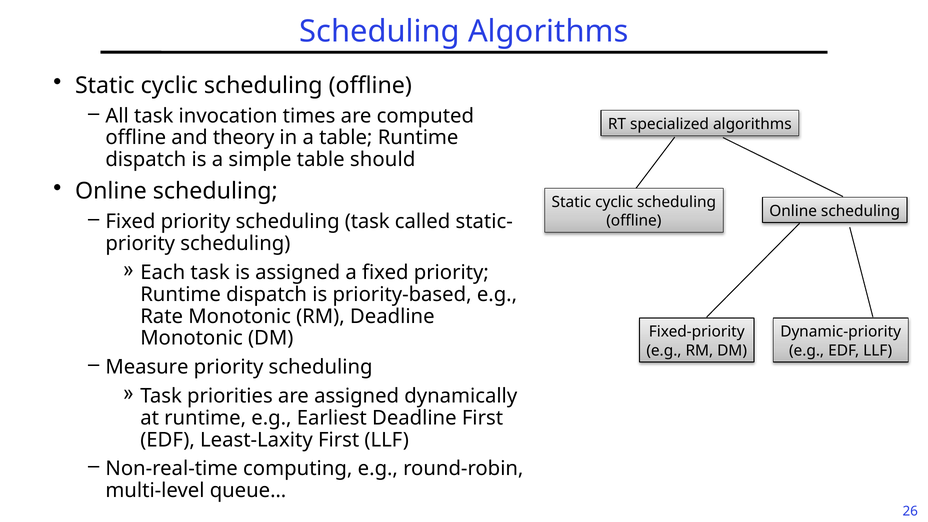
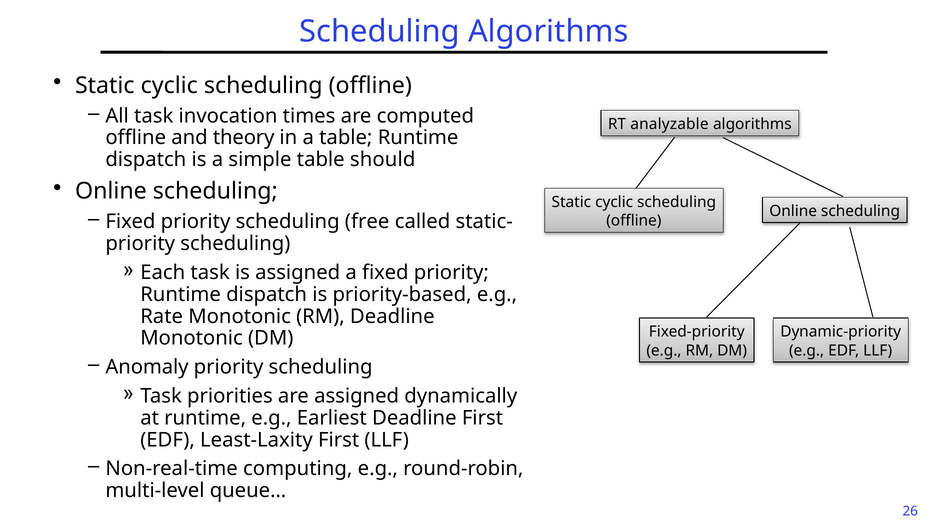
specialized: specialized -> analyzable
scheduling task: task -> free
Measure: Measure -> Anomaly
